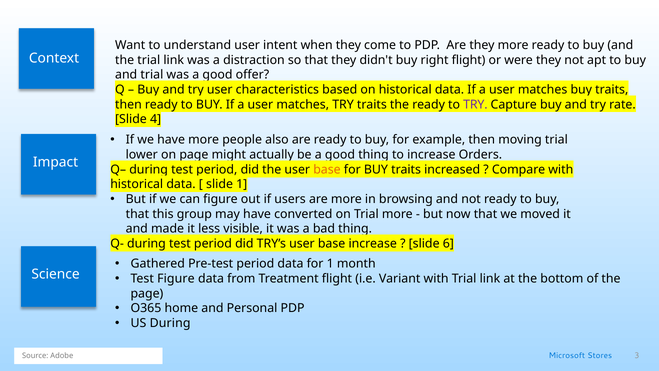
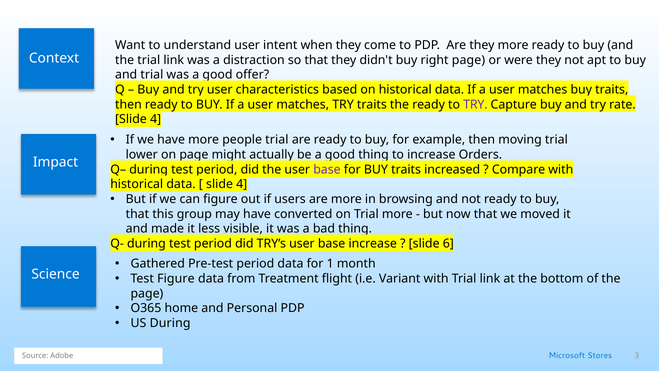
right flight: flight -> page
people also: also -> trial
base at (327, 169) colour: orange -> purple
1 at (242, 184): 1 -> 4
